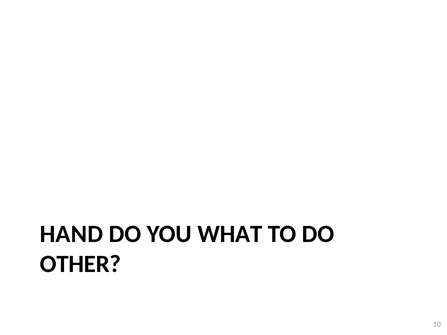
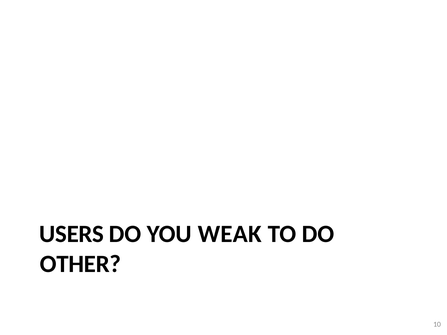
HAND: HAND -> USERS
WHAT: WHAT -> WEAK
